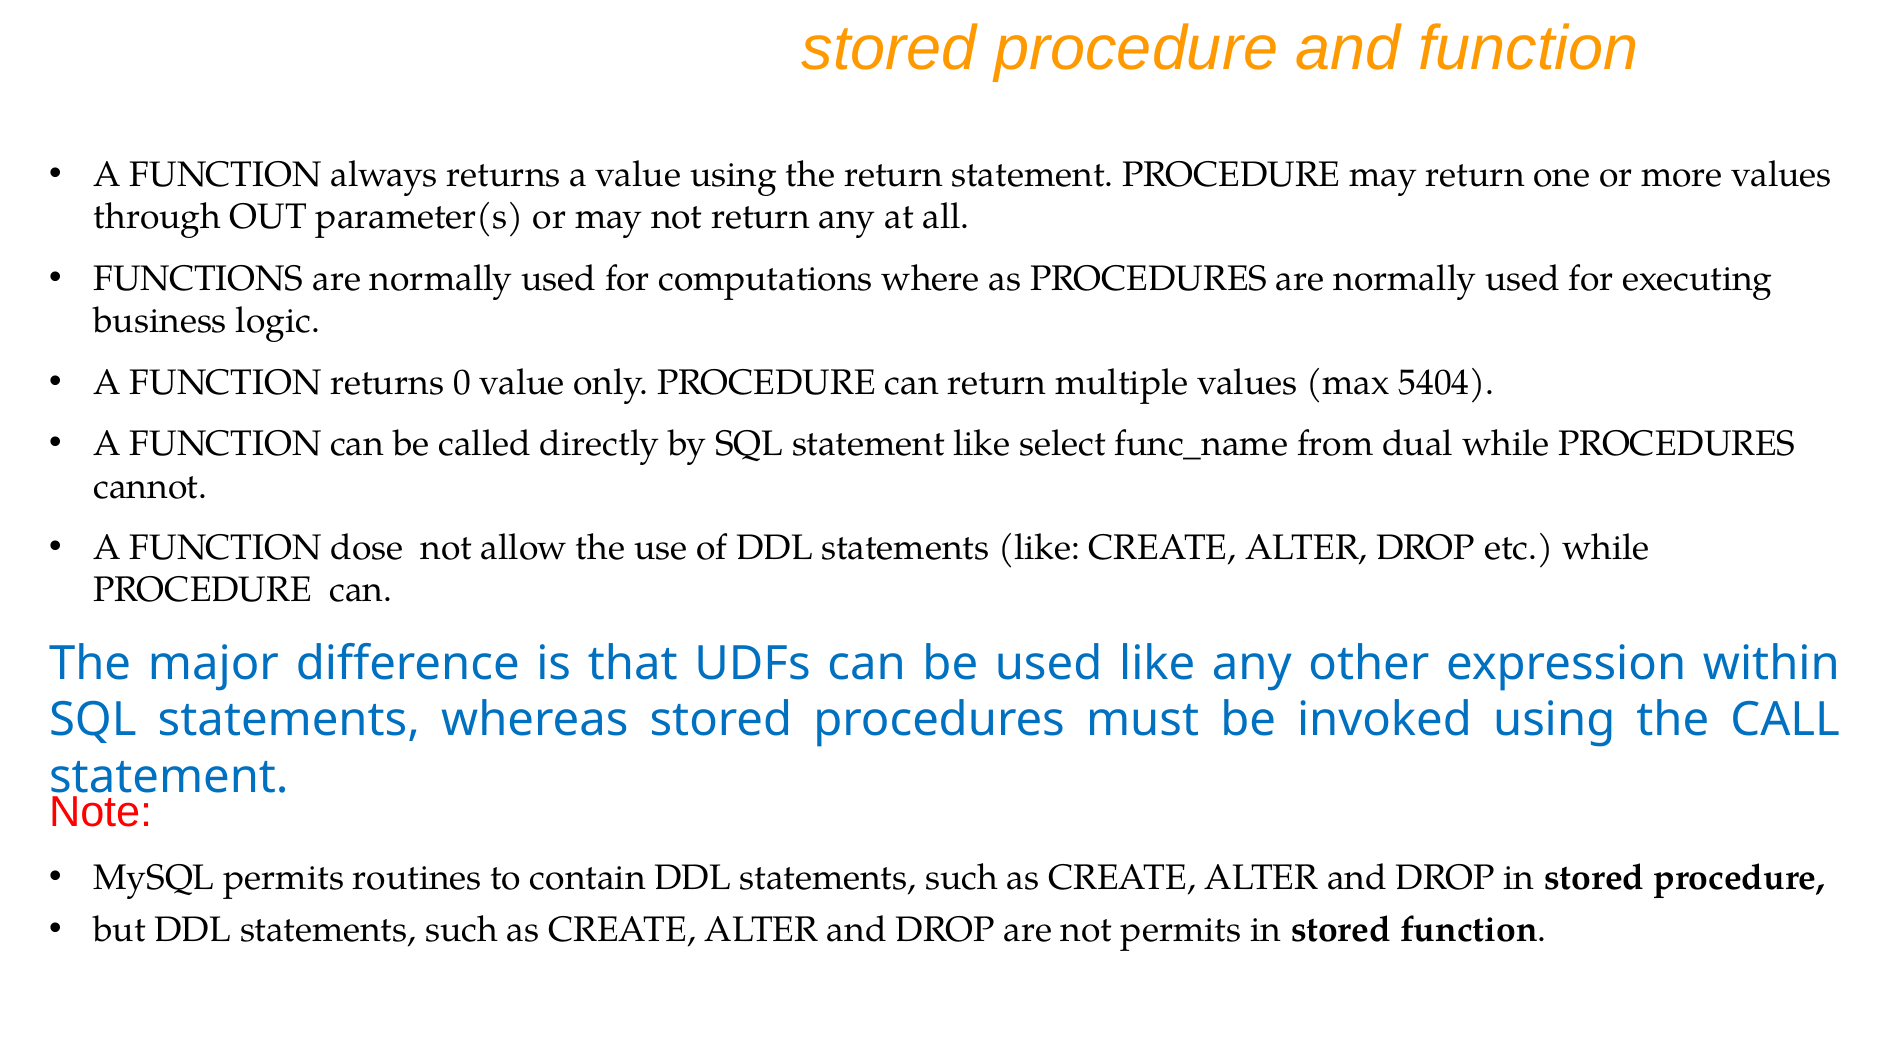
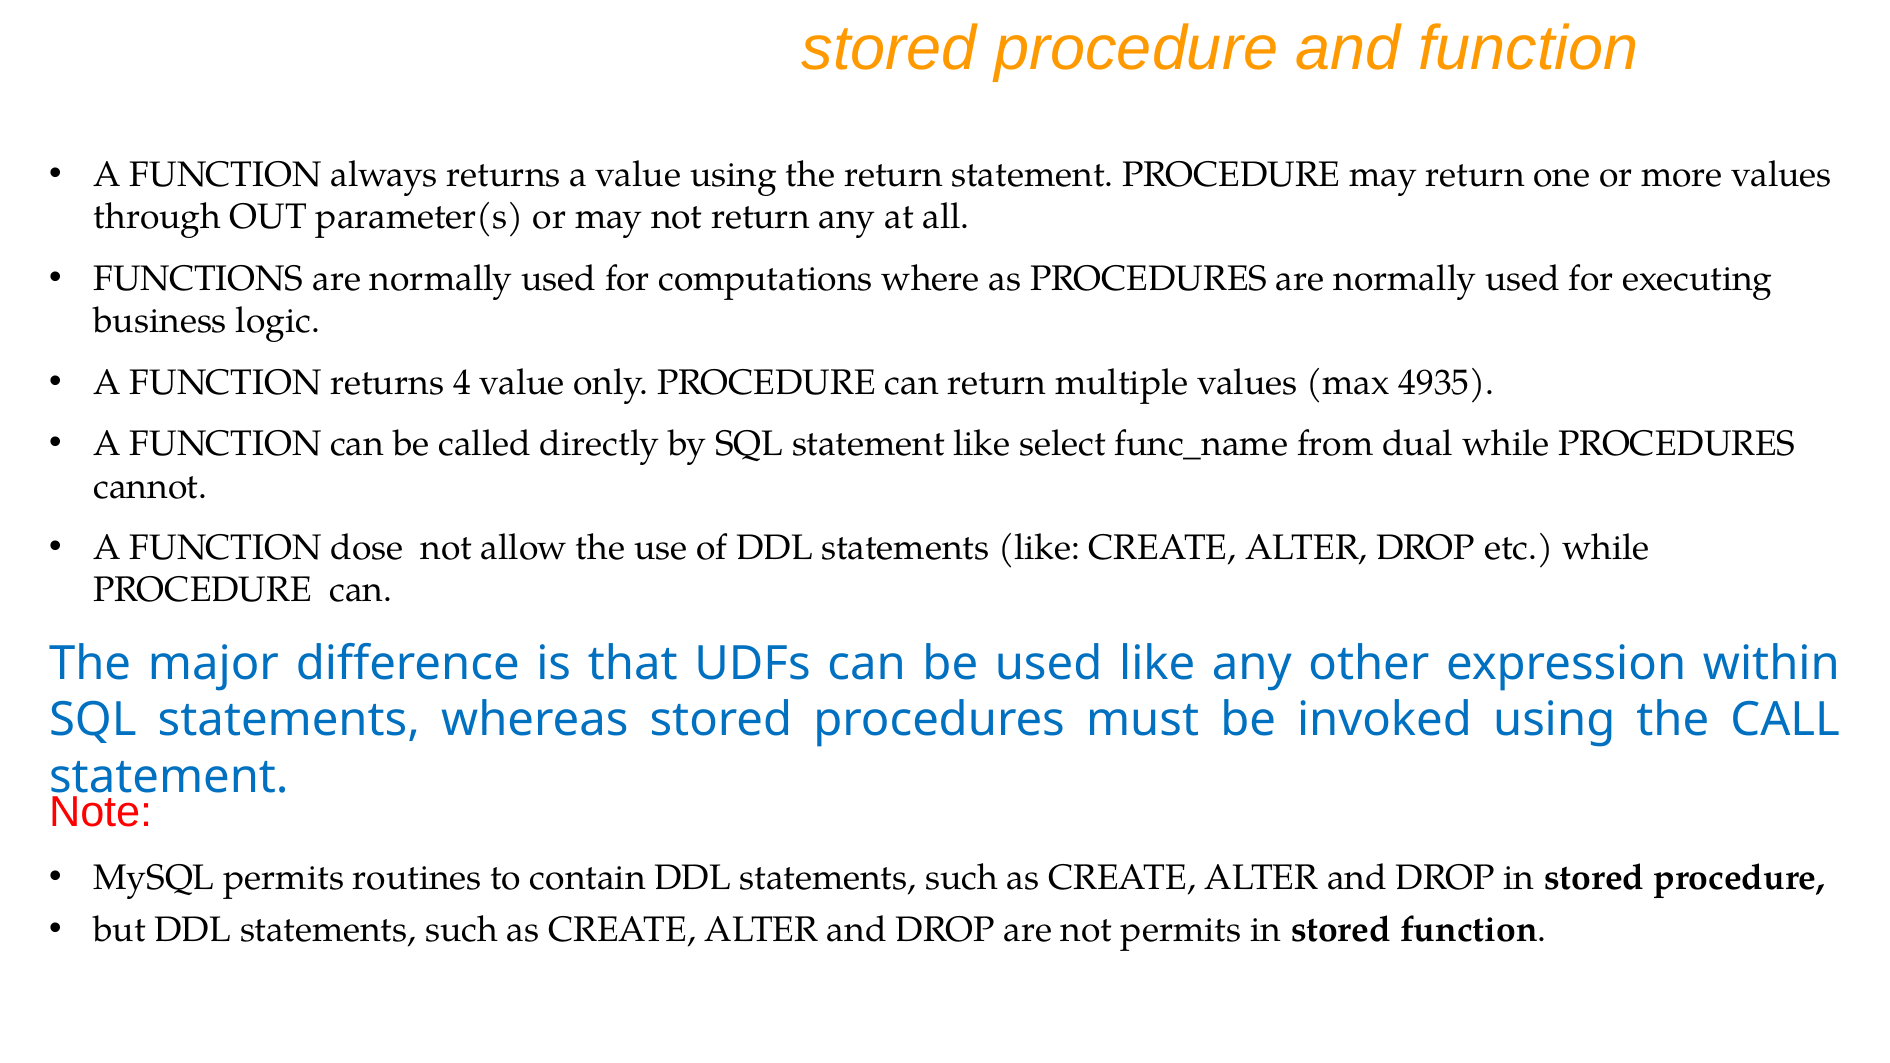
0: 0 -> 4
5404: 5404 -> 4935
